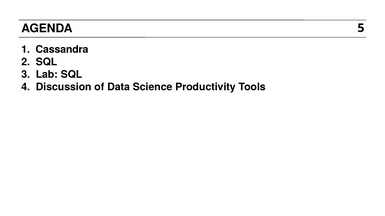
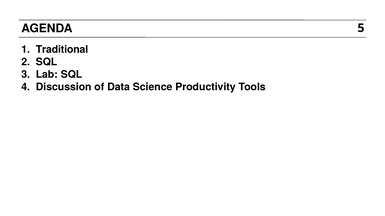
Cassandra: Cassandra -> Traditional
